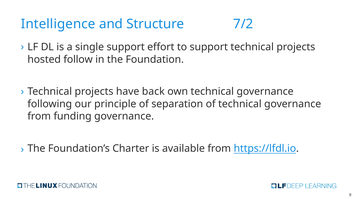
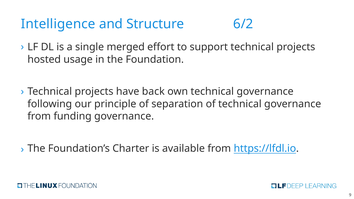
7/2: 7/2 -> 6/2
single support: support -> merged
follow: follow -> usage
